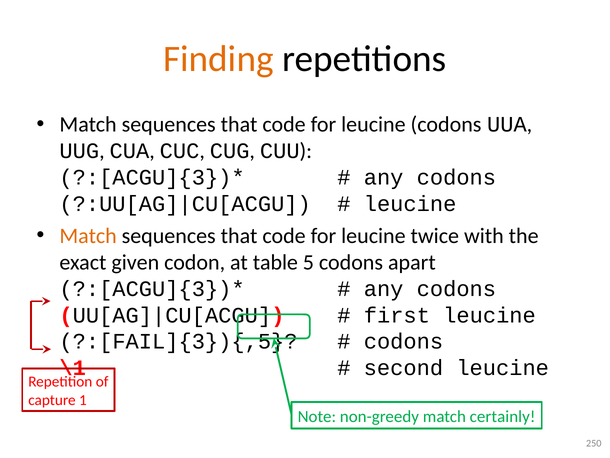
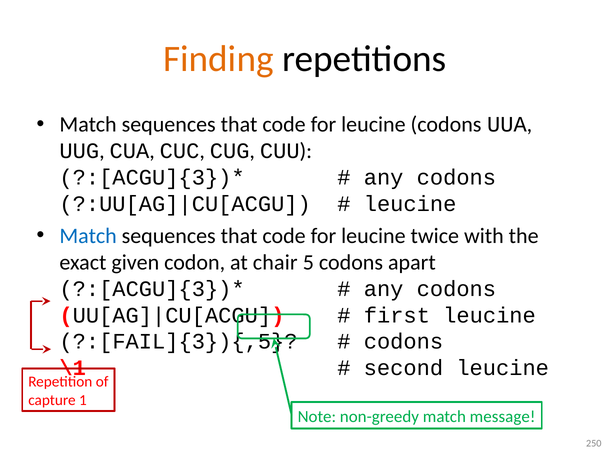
Match at (88, 236) colour: orange -> blue
table: table -> chair
certainly: certainly -> message
